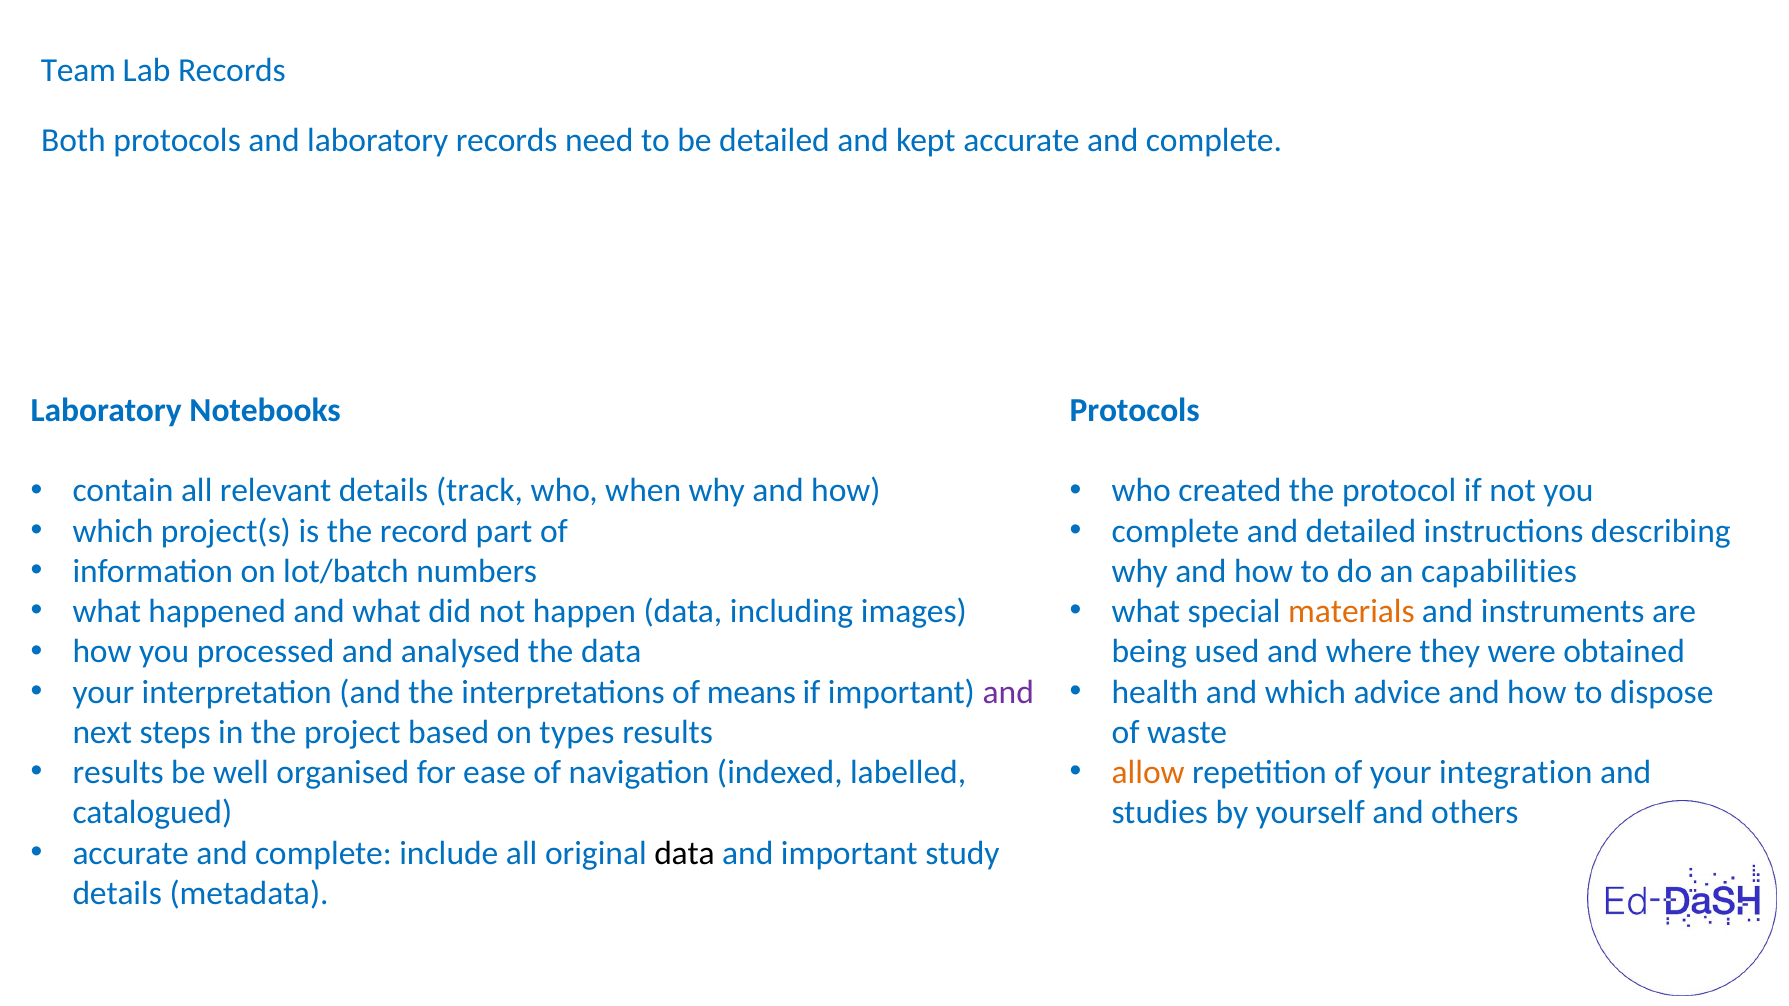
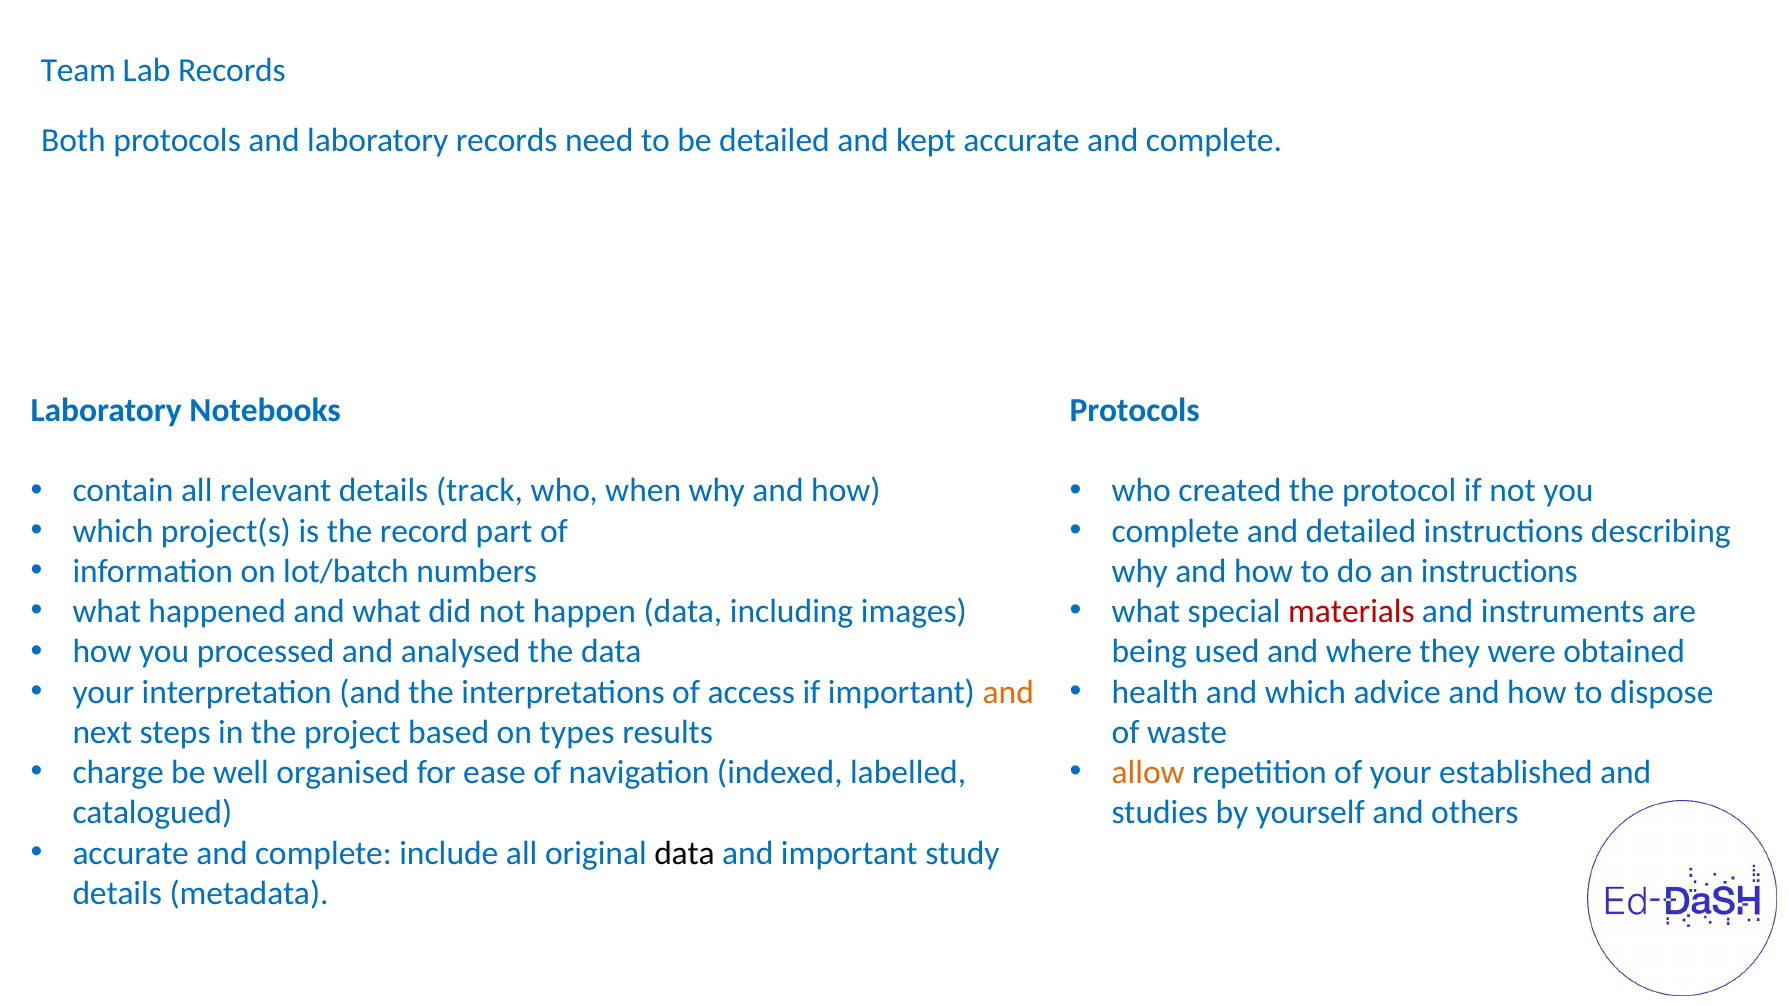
an capabilities: capabilities -> instructions
materials colour: orange -> red
means: means -> access
and at (1008, 692) colour: purple -> orange
results at (118, 773): results -> charge
integration: integration -> established
